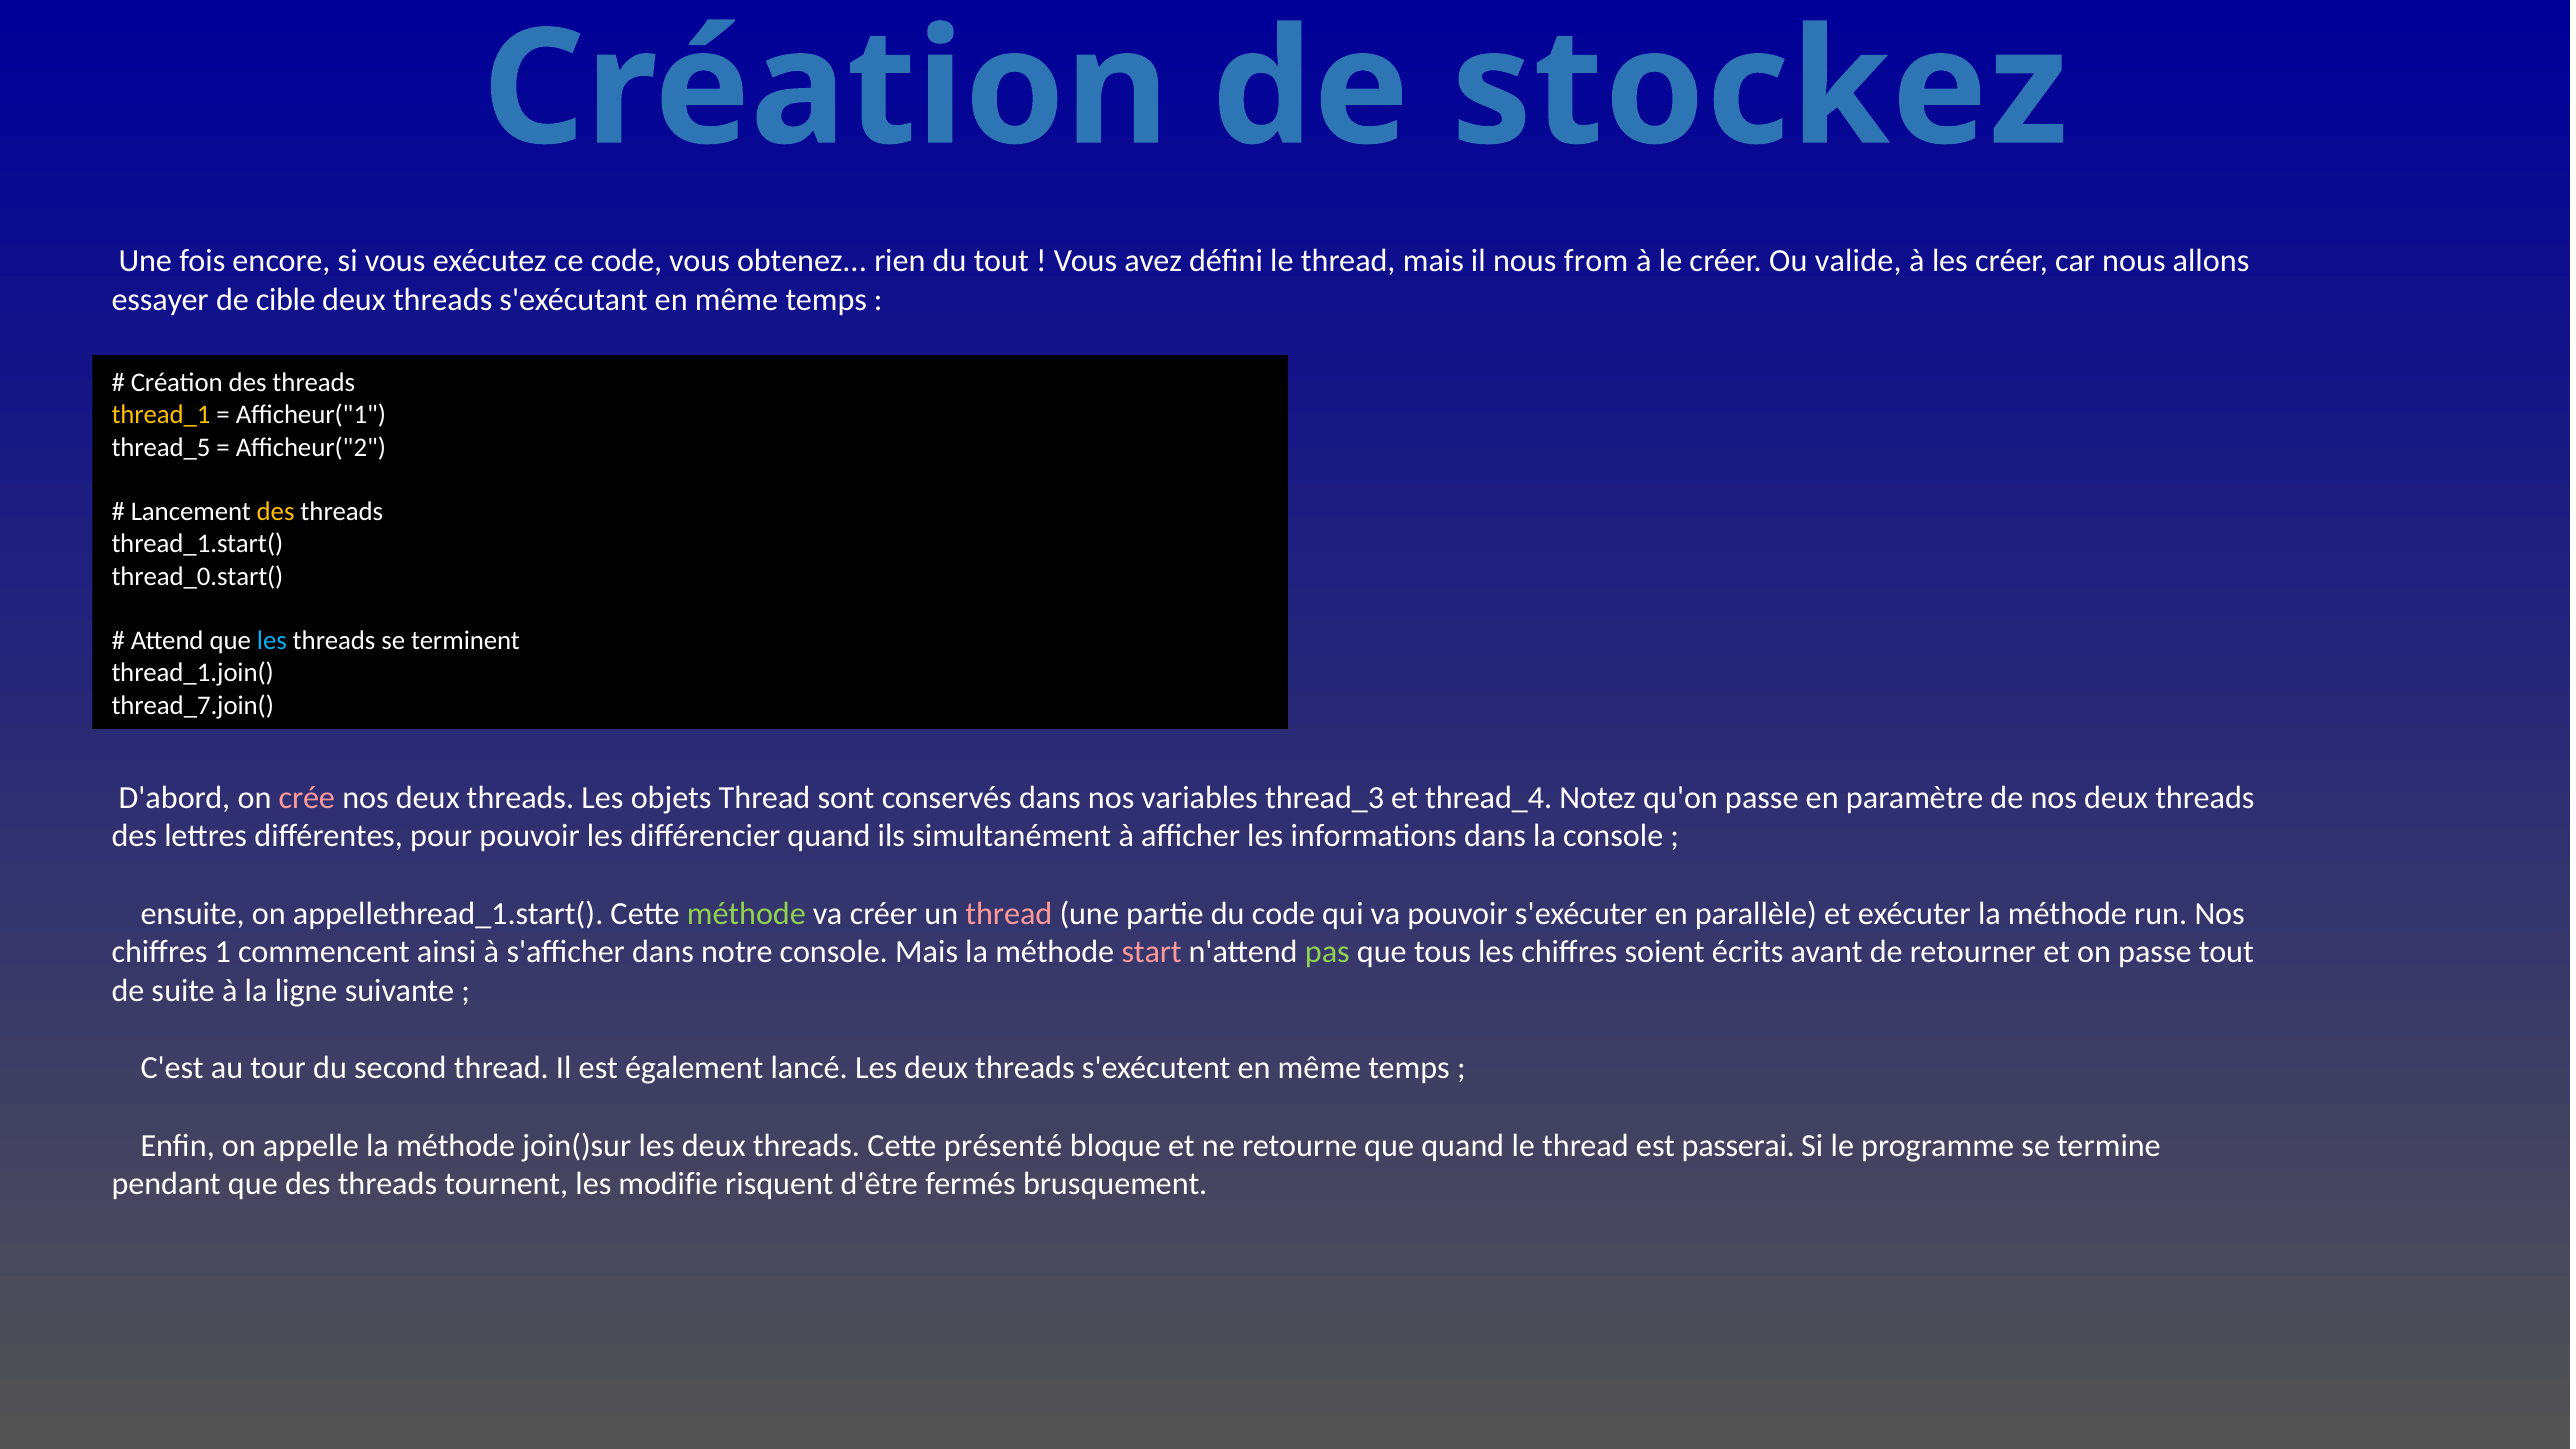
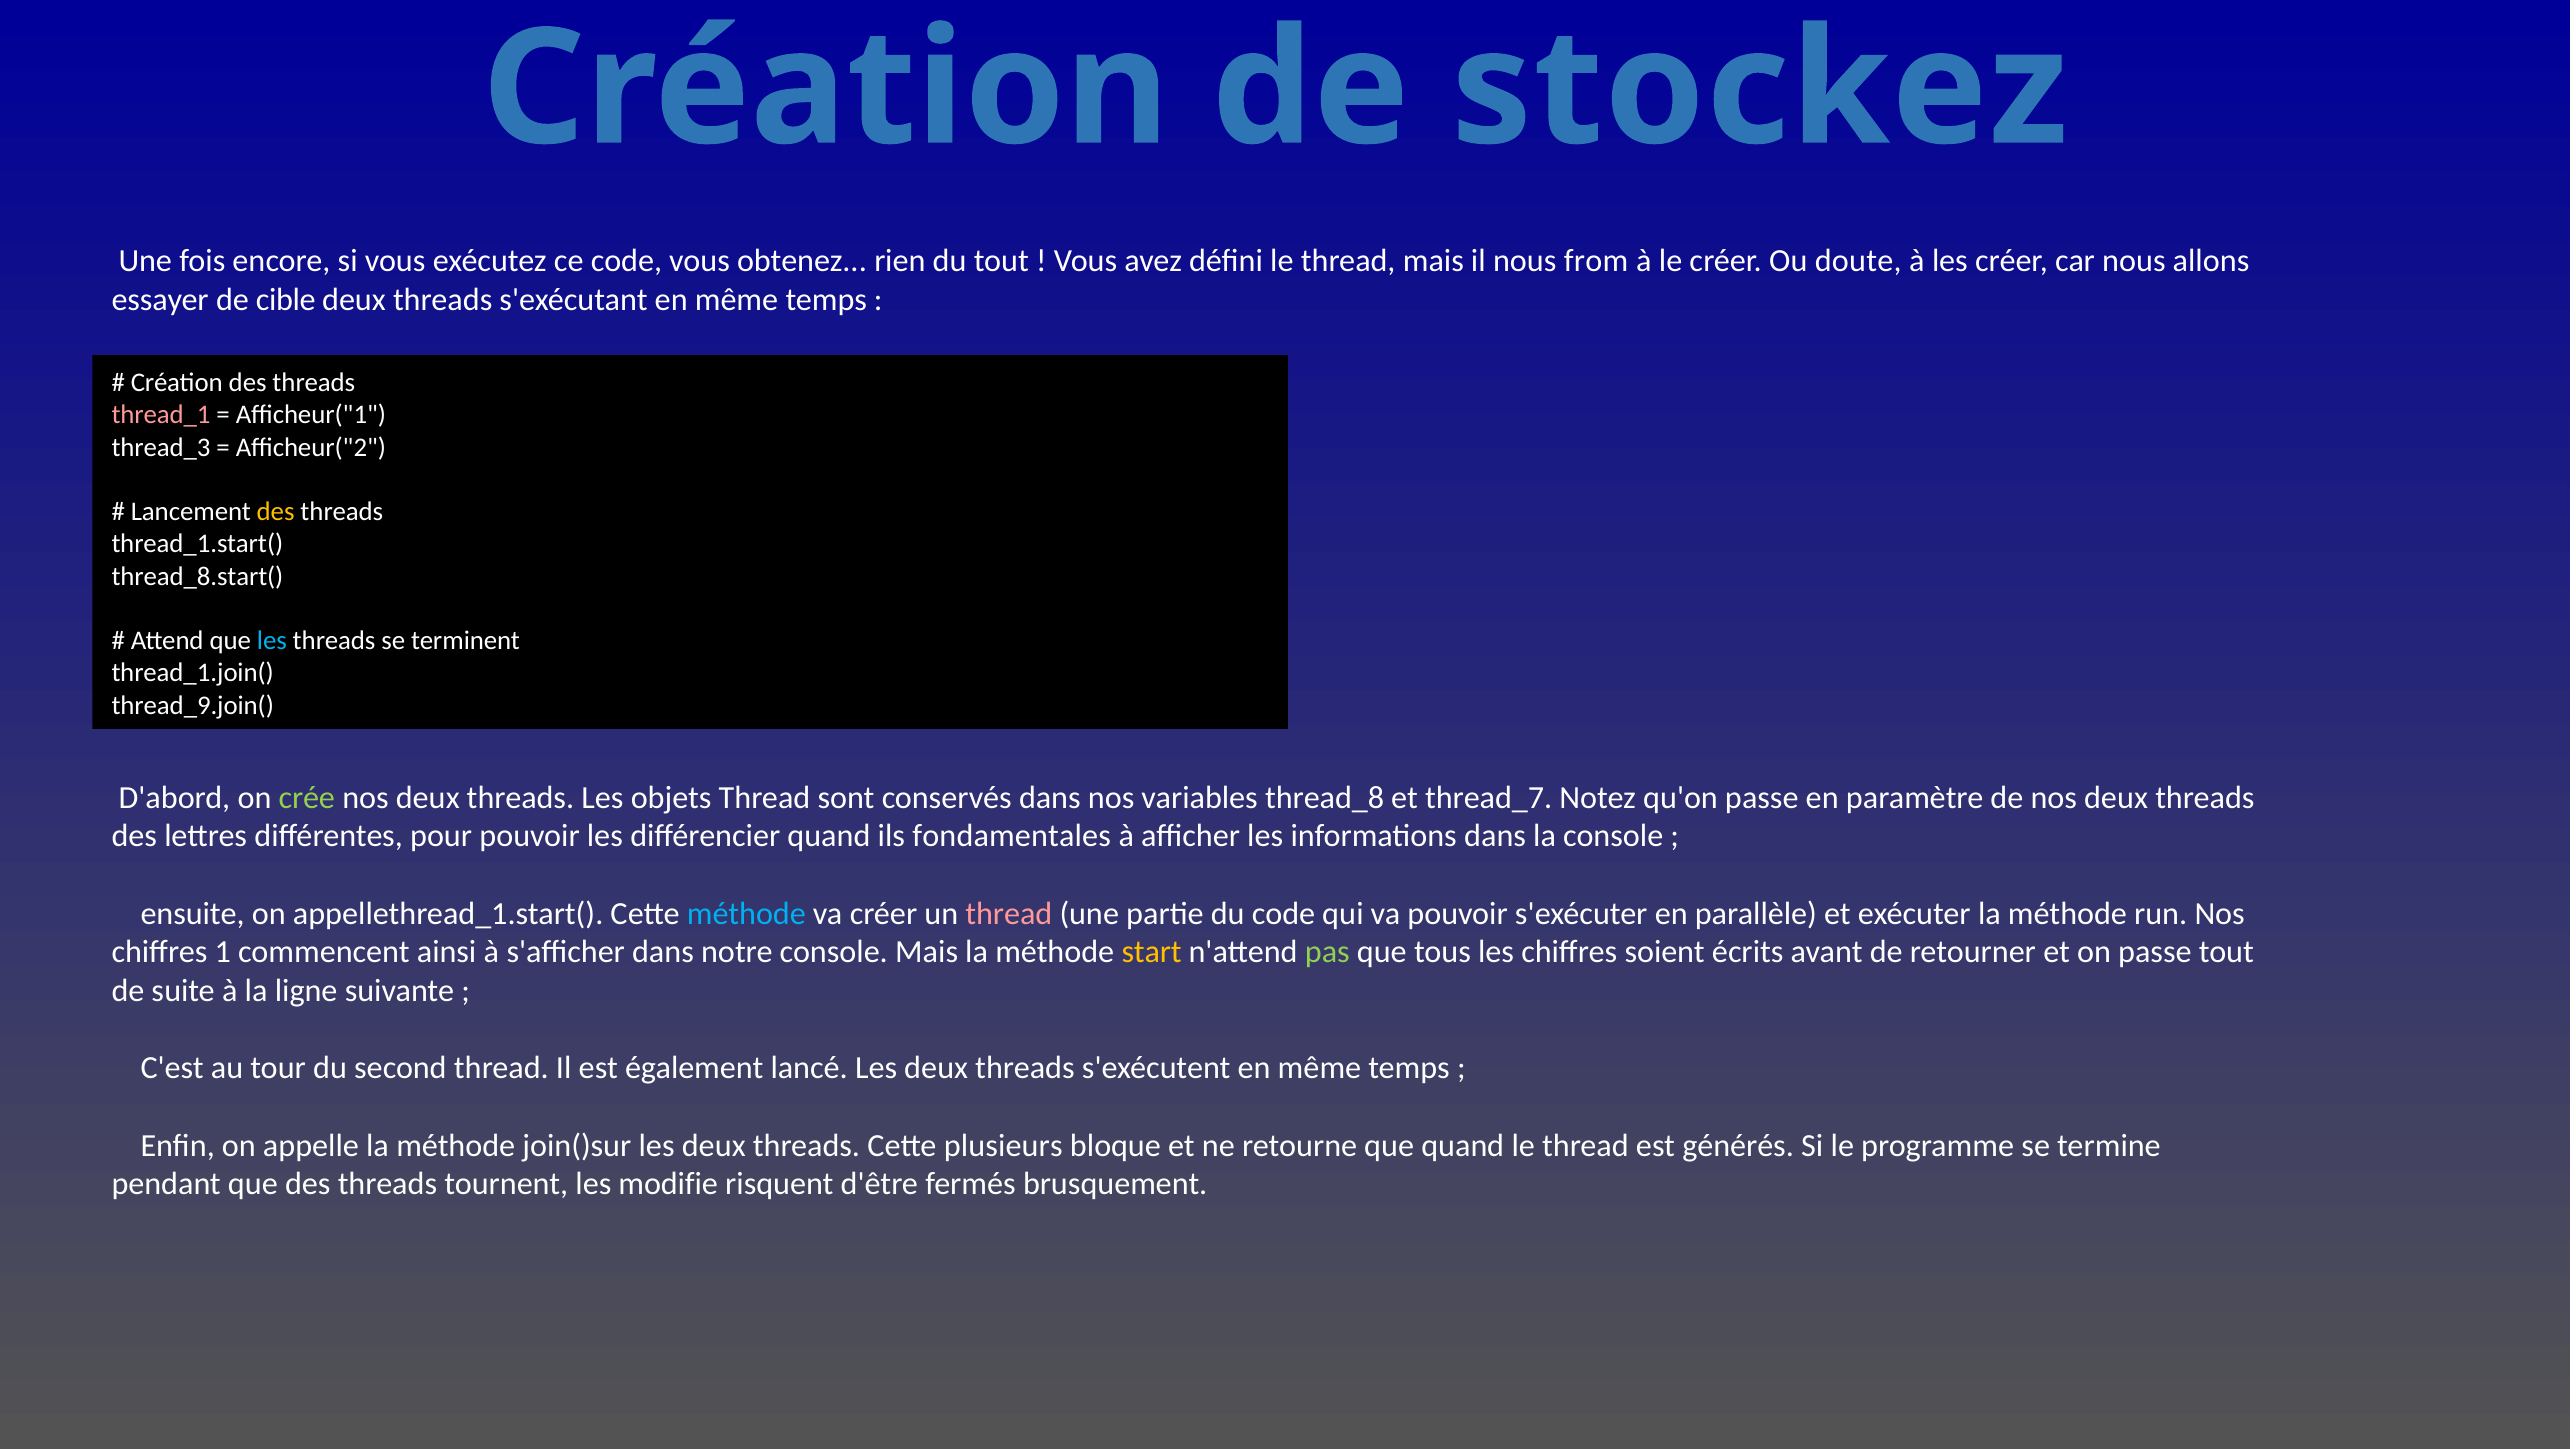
valide: valide -> doute
thread_1 colour: yellow -> pink
thread_5: thread_5 -> thread_3
thread_0.start(: thread_0.start( -> thread_8.start(
thread_7.join(: thread_7.join( -> thread_9.join(
crée colour: pink -> light green
thread_3: thread_3 -> thread_8
thread_4: thread_4 -> thread_7
simultanément: simultanément -> fondamentales
méthode at (746, 914) colour: light green -> light blue
start colour: pink -> yellow
présenté: présenté -> plusieurs
passerai: passerai -> générés
